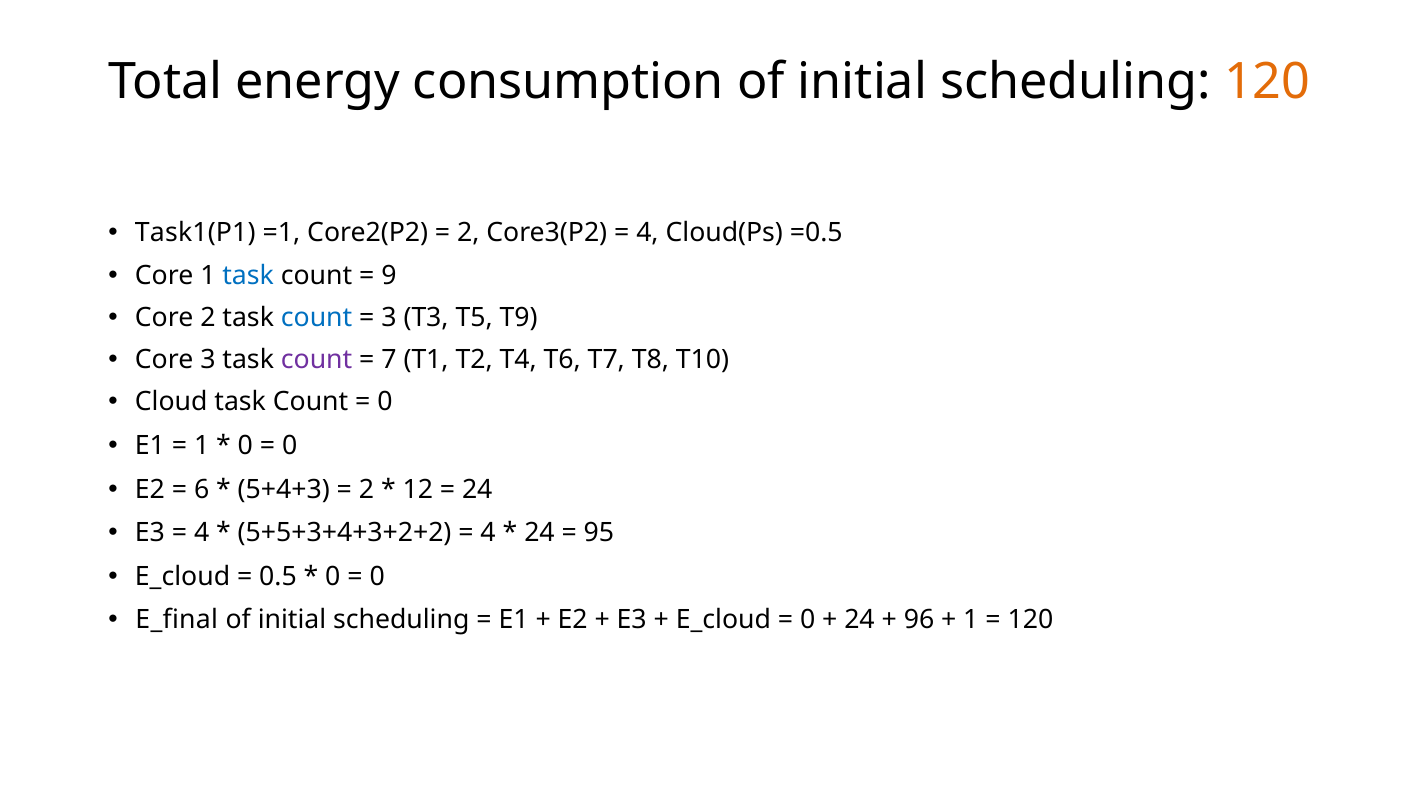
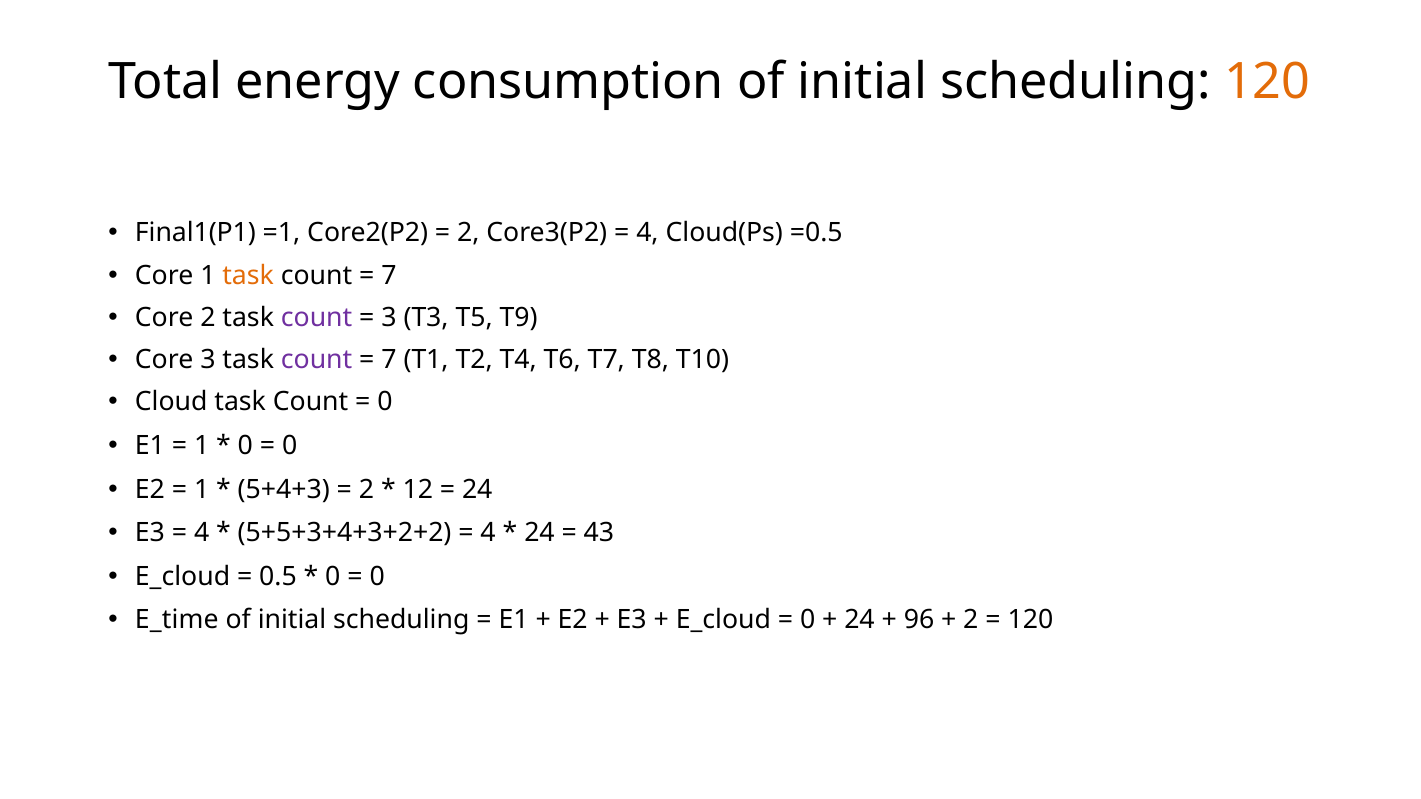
Task1(P1: Task1(P1 -> Final1(P1
task at (248, 276) colour: blue -> orange
9 at (389, 276): 9 -> 7
count at (317, 318) colour: blue -> purple
6 at (202, 490): 6 -> 1
95: 95 -> 43
E_final: E_final -> E_time
1 at (971, 620): 1 -> 2
